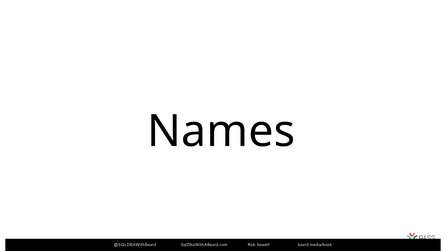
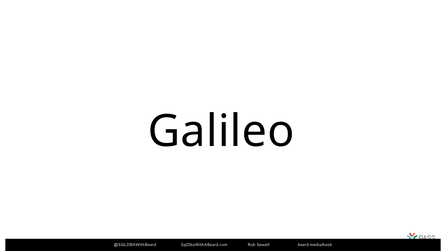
Names: Names -> Galileo
